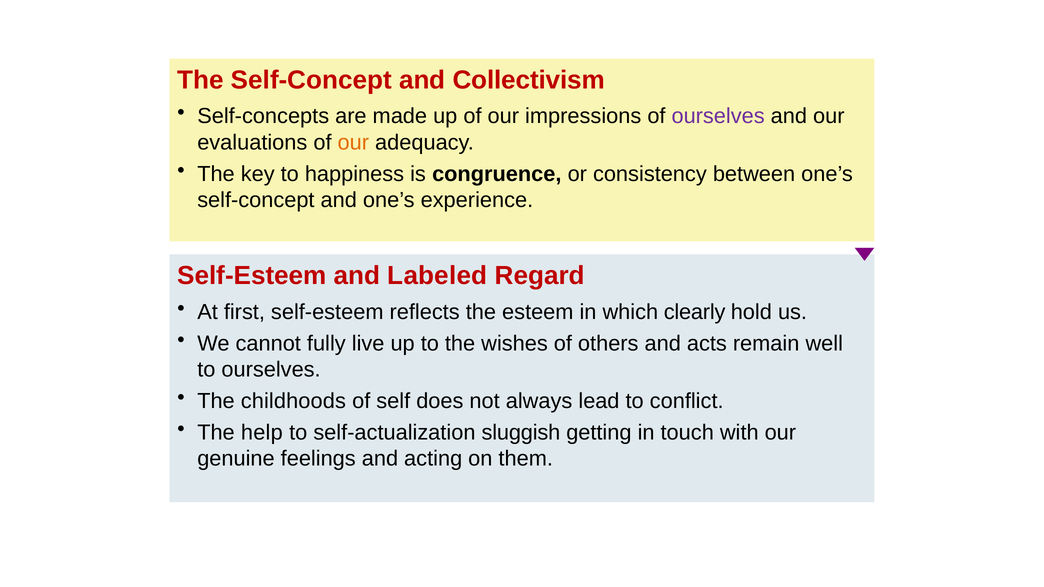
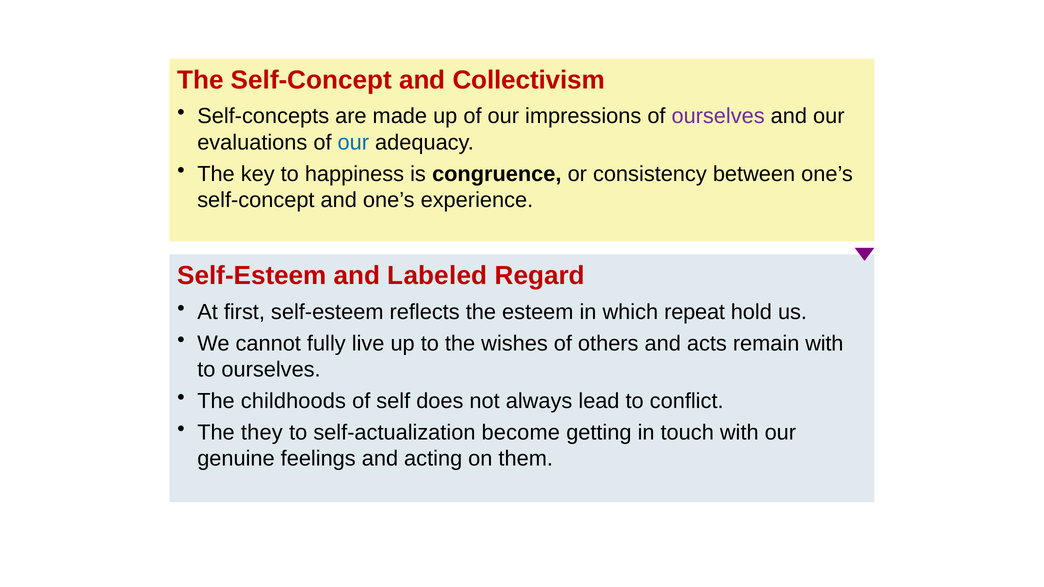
our at (353, 142) colour: orange -> blue
clearly: clearly -> repeat
remain well: well -> with
help: help -> they
sluggish: sluggish -> become
